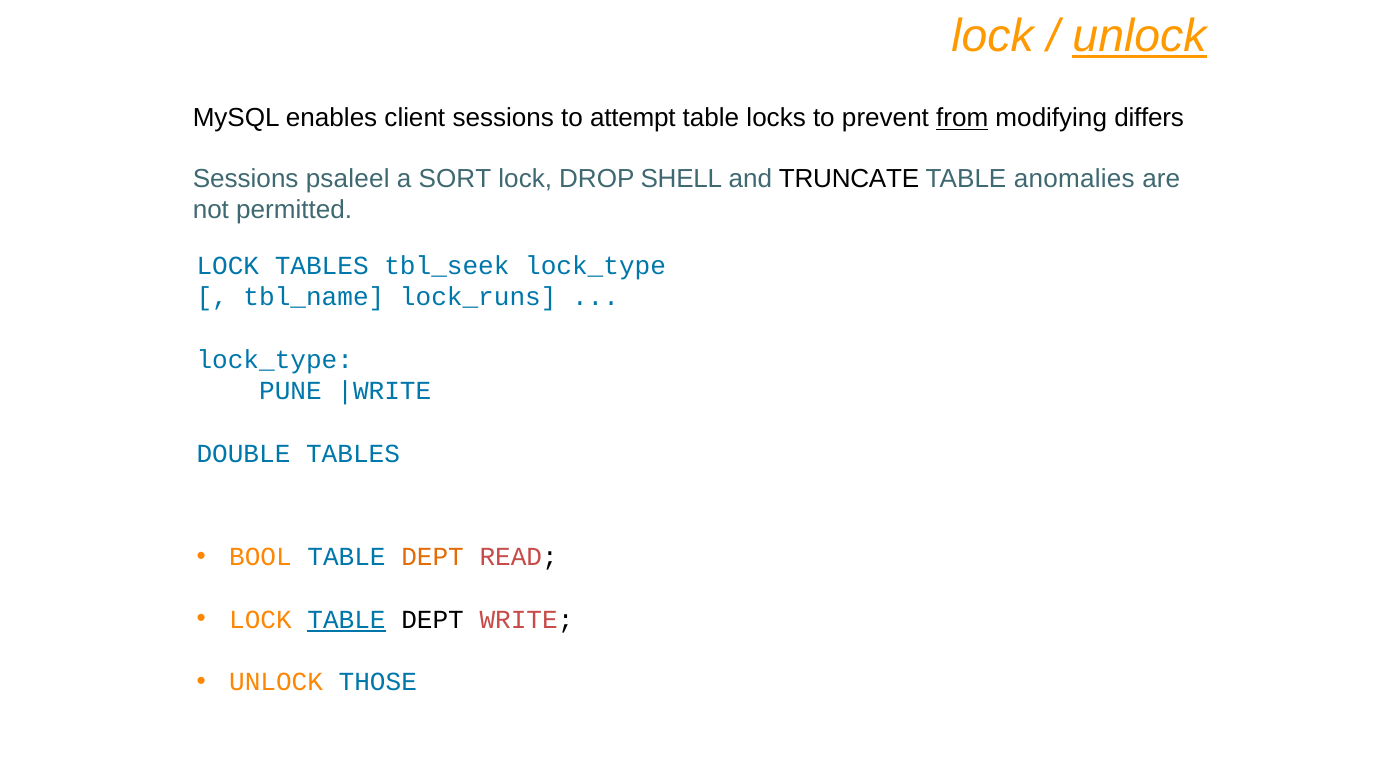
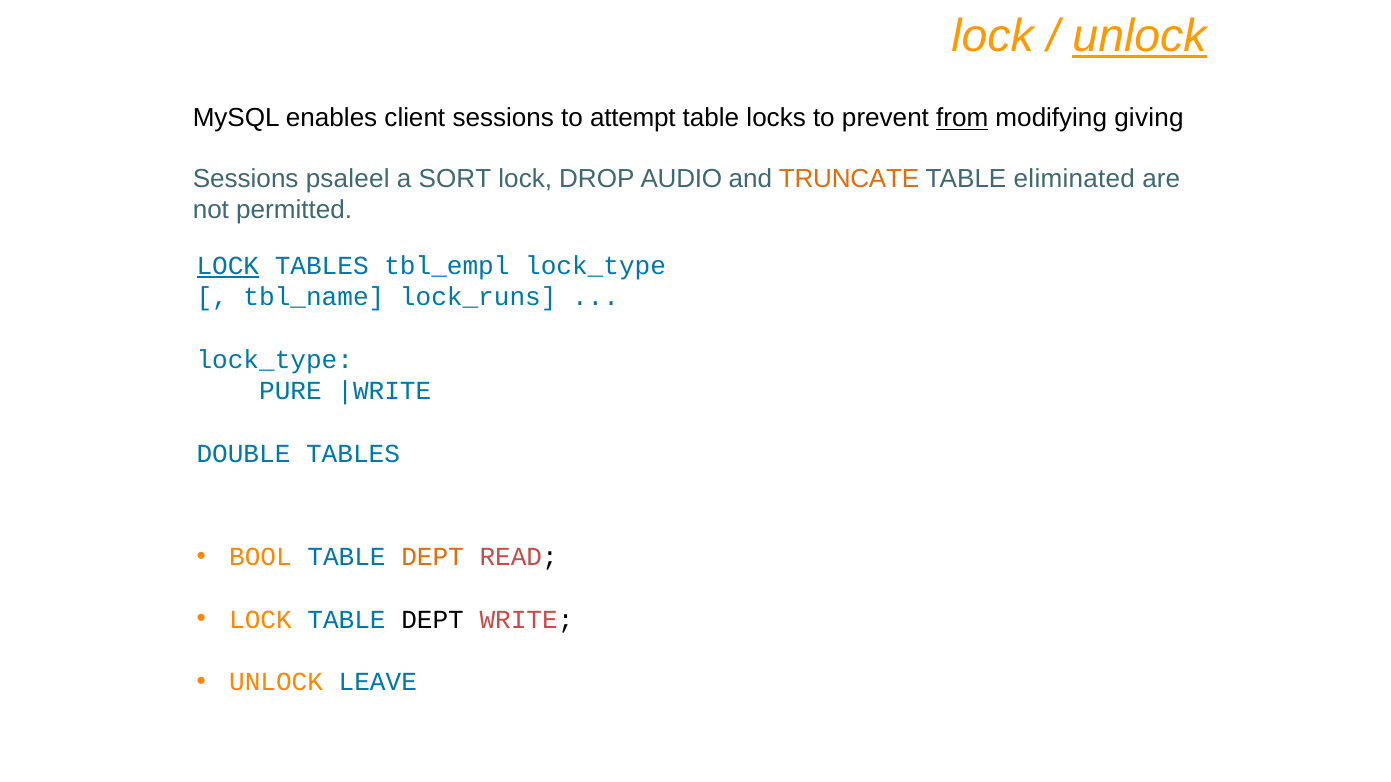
differs: differs -> giving
SHELL: SHELL -> AUDIO
TRUNCATE colour: black -> orange
anomalies: anomalies -> eliminated
LOCK at (228, 266) underline: none -> present
tbl_seek: tbl_seek -> tbl_empl
PUNE: PUNE -> PURE
TABLE at (347, 620) underline: present -> none
THOSE: THOSE -> LEAVE
